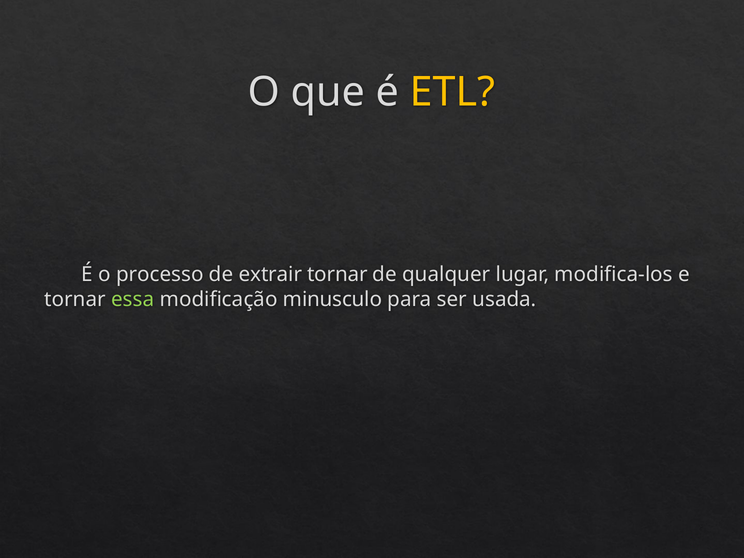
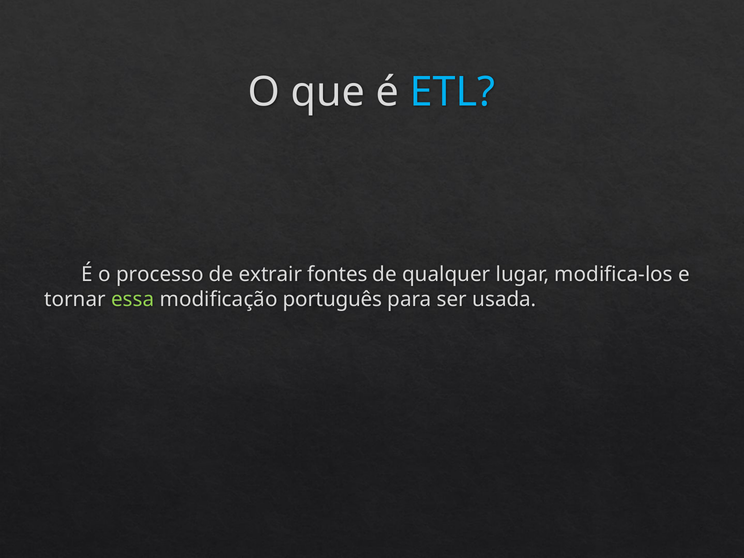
ETL colour: yellow -> light blue
extrair tornar: tornar -> fontes
minusculo: minusculo -> português
